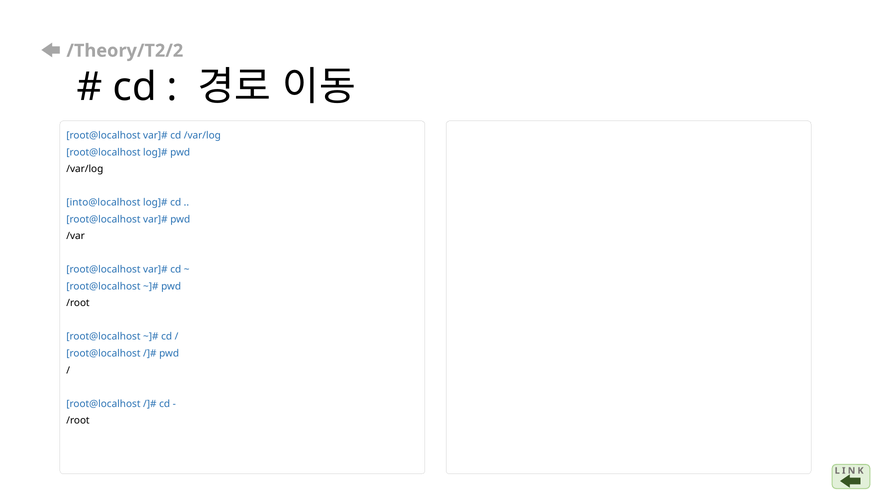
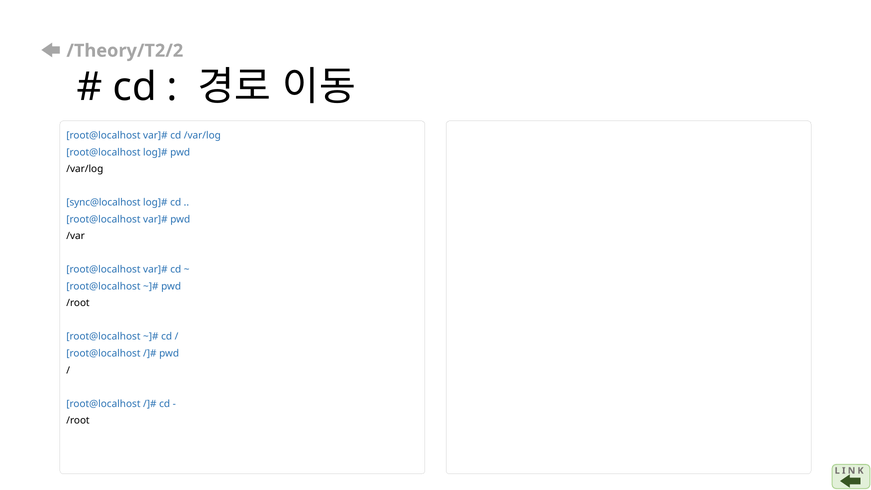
into@localhost: into@localhost -> sync@localhost
